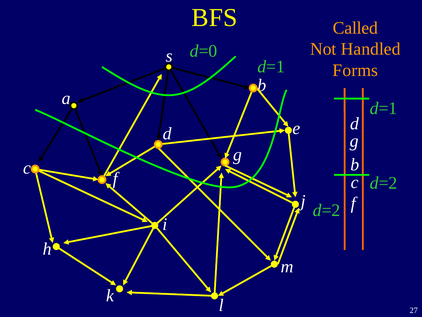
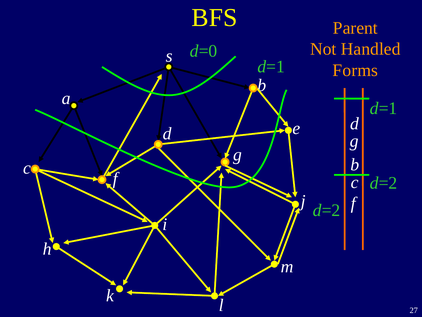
Called: Called -> Parent
